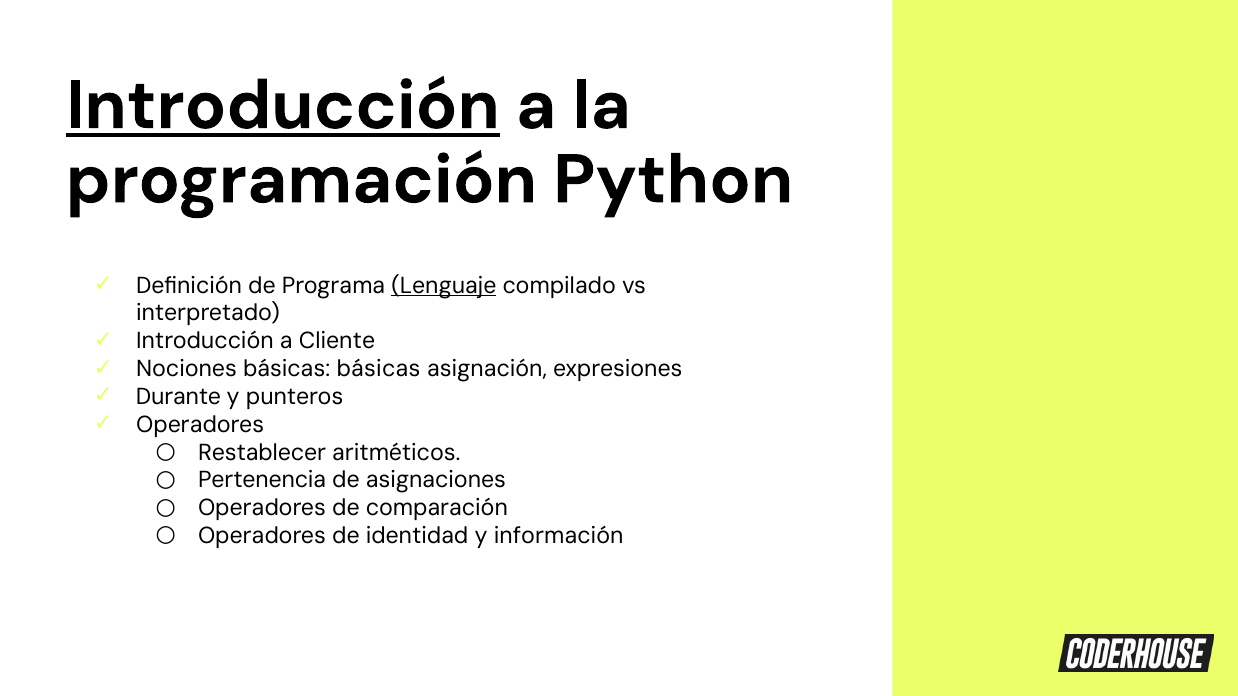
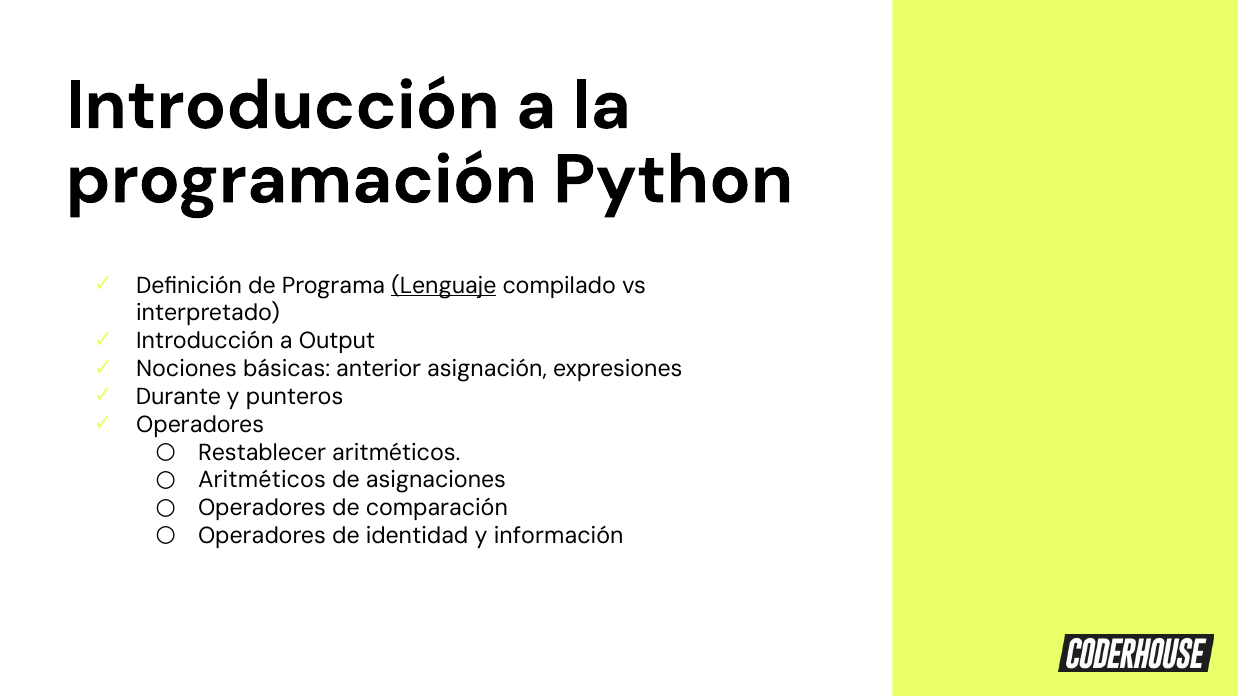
Introducción at (283, 105) underline: present -> none
Cliente: Cliente -> Output
básicas básicas: básicas -> anterior
Pertenencia at (262, 480): Pertenencia -> Aritméticos
